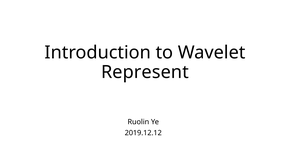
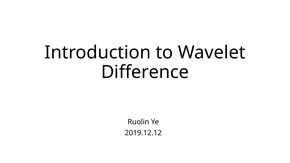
Represent: Represent -> Difference
